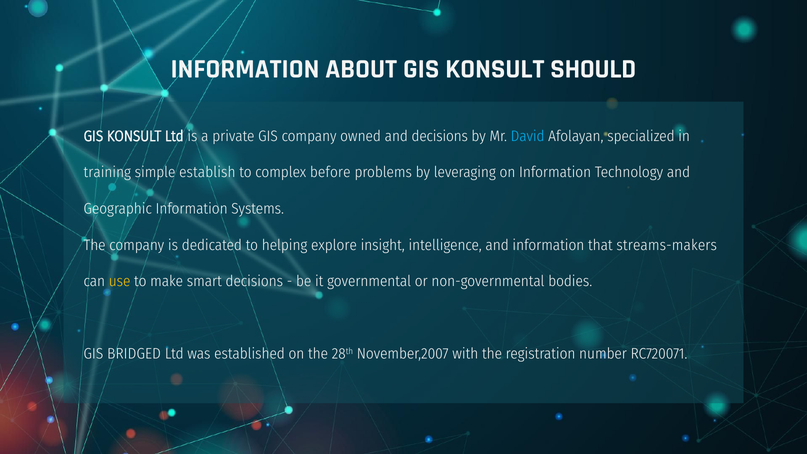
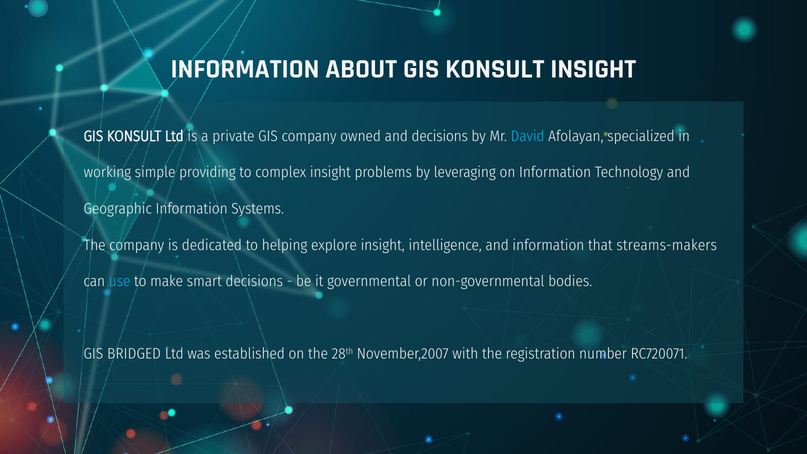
KONSULT SHOULD: SHOULD -> INSIGHT
training: training -> working
establish: establish -> providing
complex before: before -> insight
use colour: yellow -> light blue
